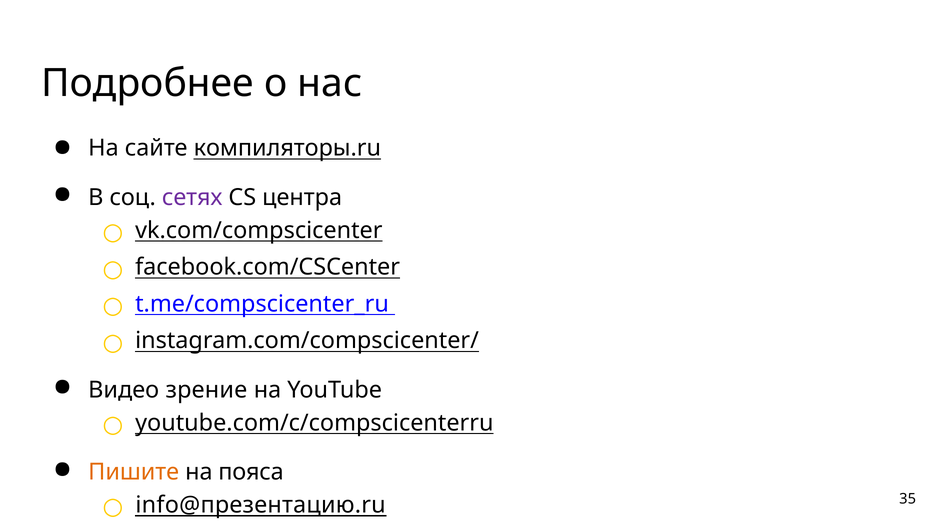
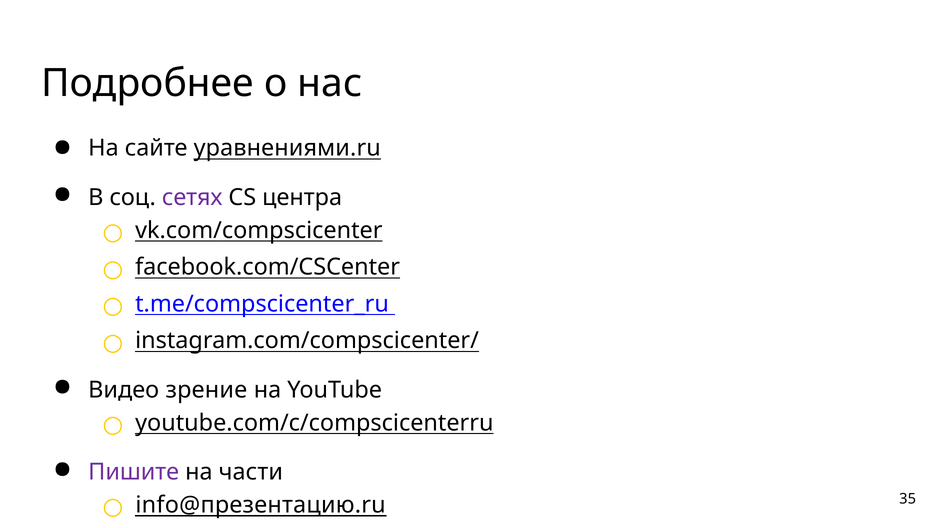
компиляторы.ru: компиляторы.ru -> уравнениями.ru
Пишите colour: orange -> purple
пояса: пояса -> части
